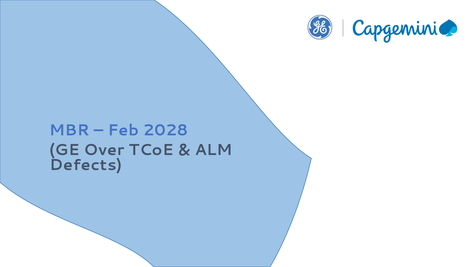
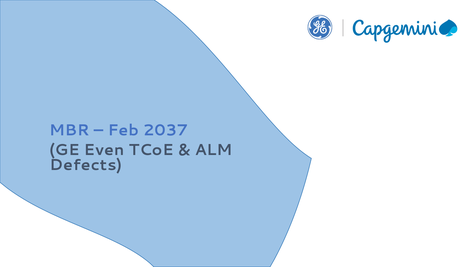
2028: 2028 -> 2037
Over: Over -> Even
